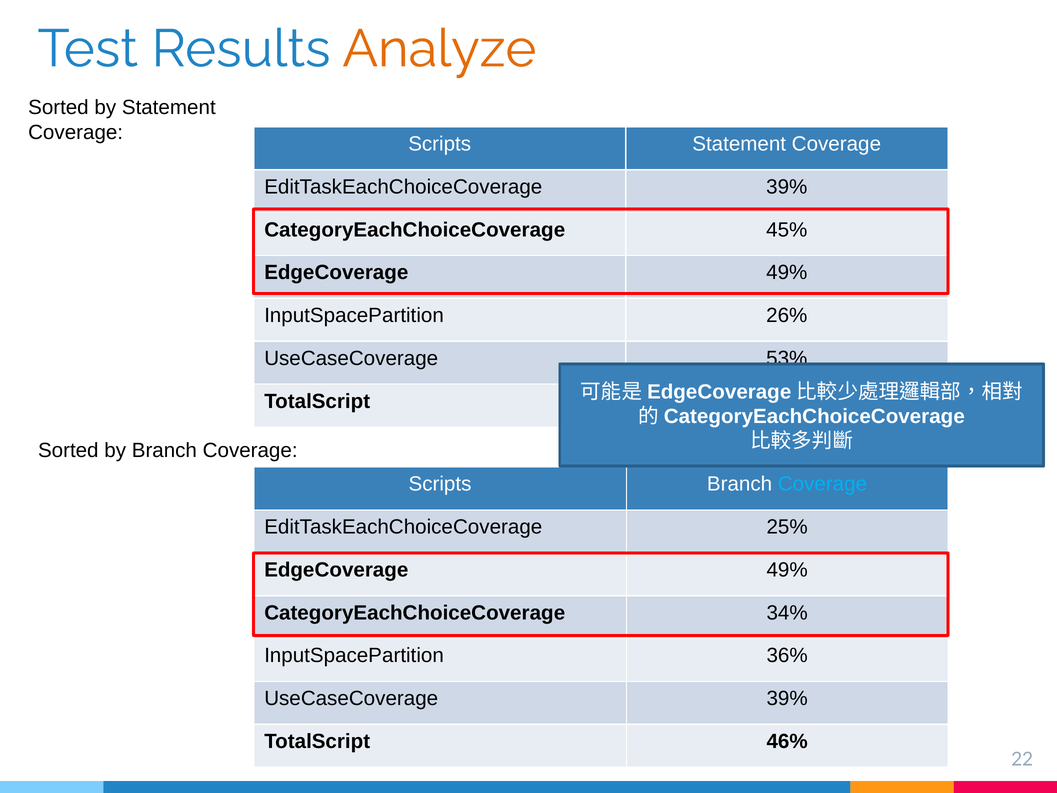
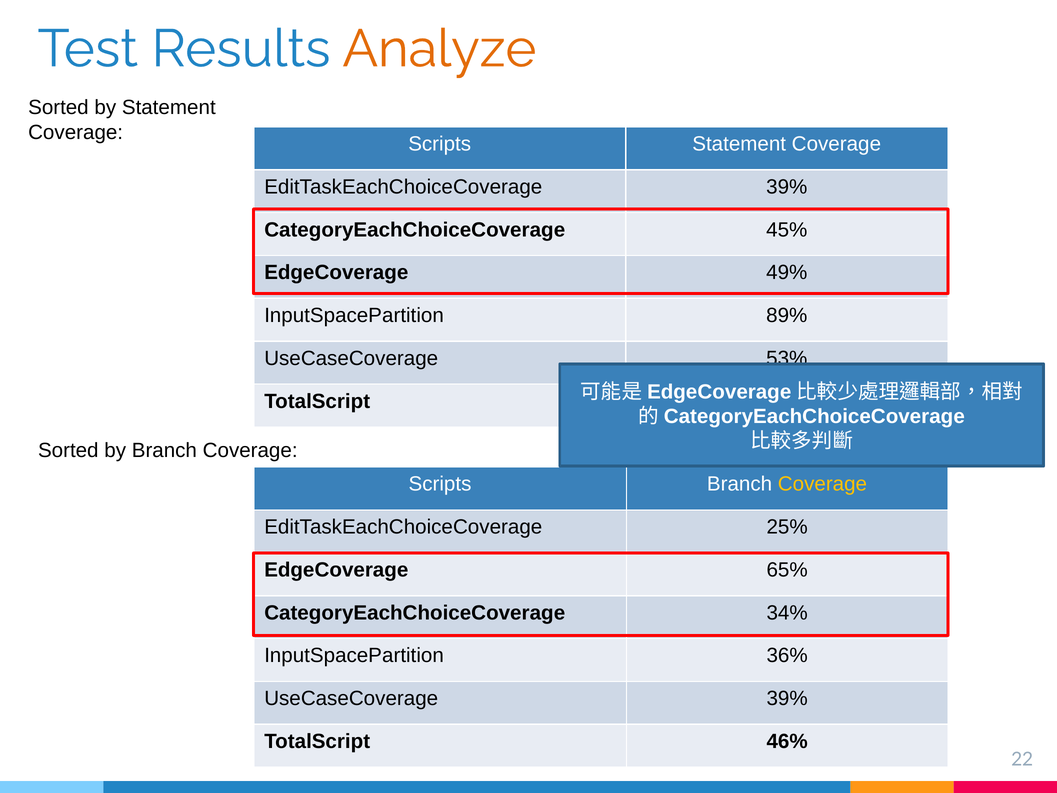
26%: 26% -> 89%
Coverage at (822, 484) colour: light blue -> yellow
49% at (787, 570): 49% -> 65%
